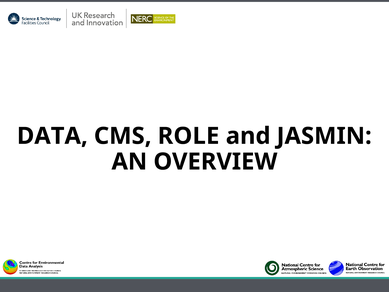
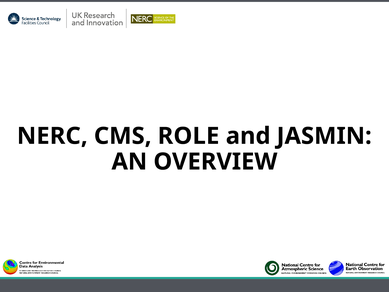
DATA: DATA -> NERC
